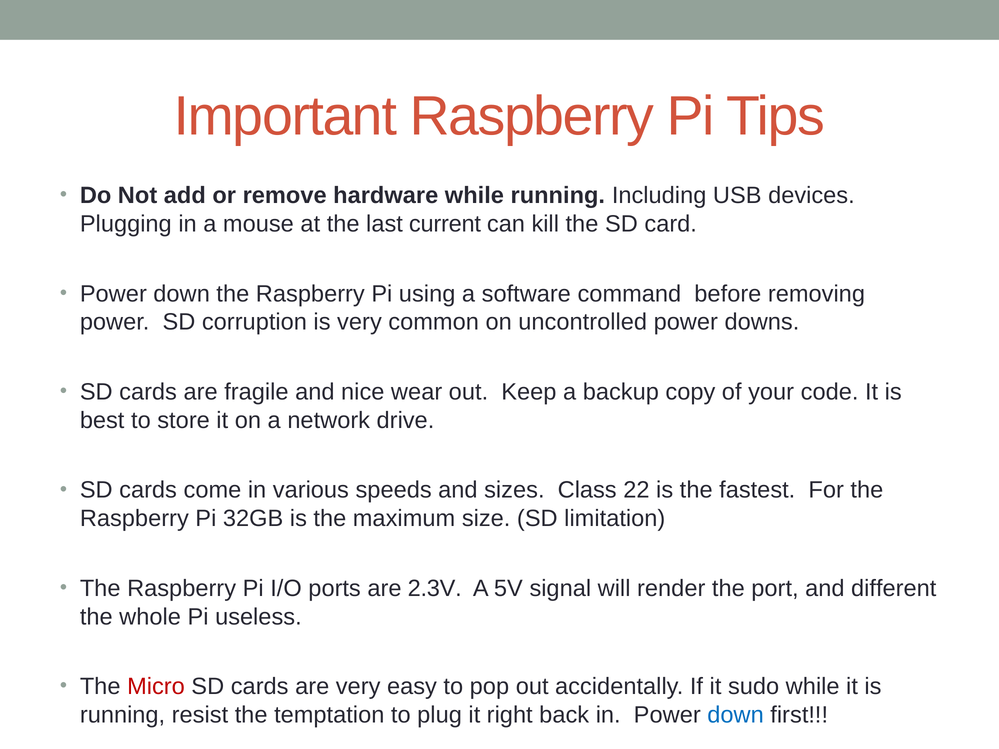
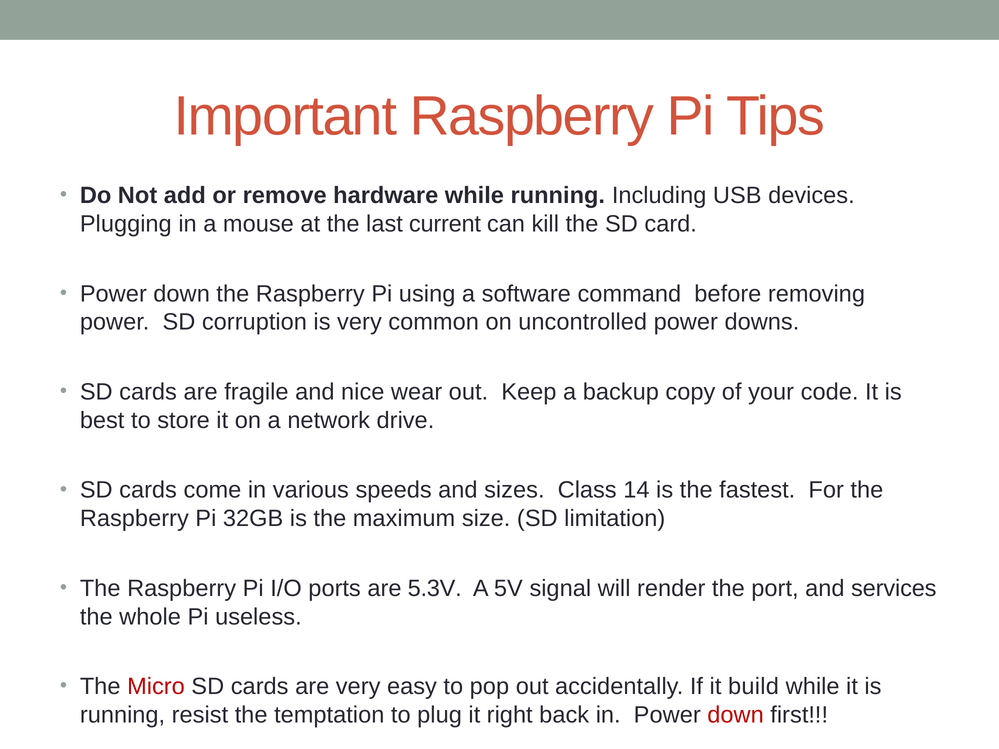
22: 22 -> 14
2.3V: 2.3V -> 5.3V
different: different -> services
sudo: sudo -> build
down at (736, 715) colour: blue -> red
